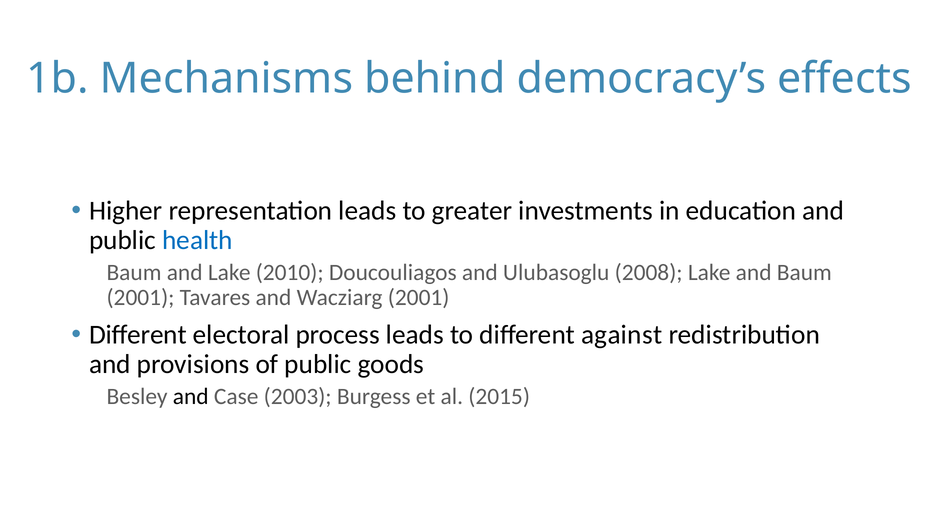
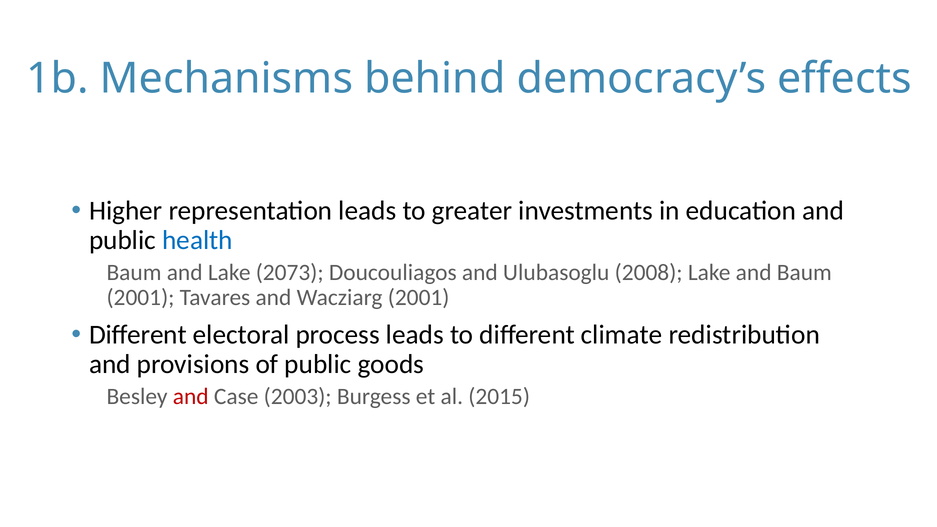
2010: 2010 -> 2073
against: against -> climate
and at (191, 397) colour: black -> red
